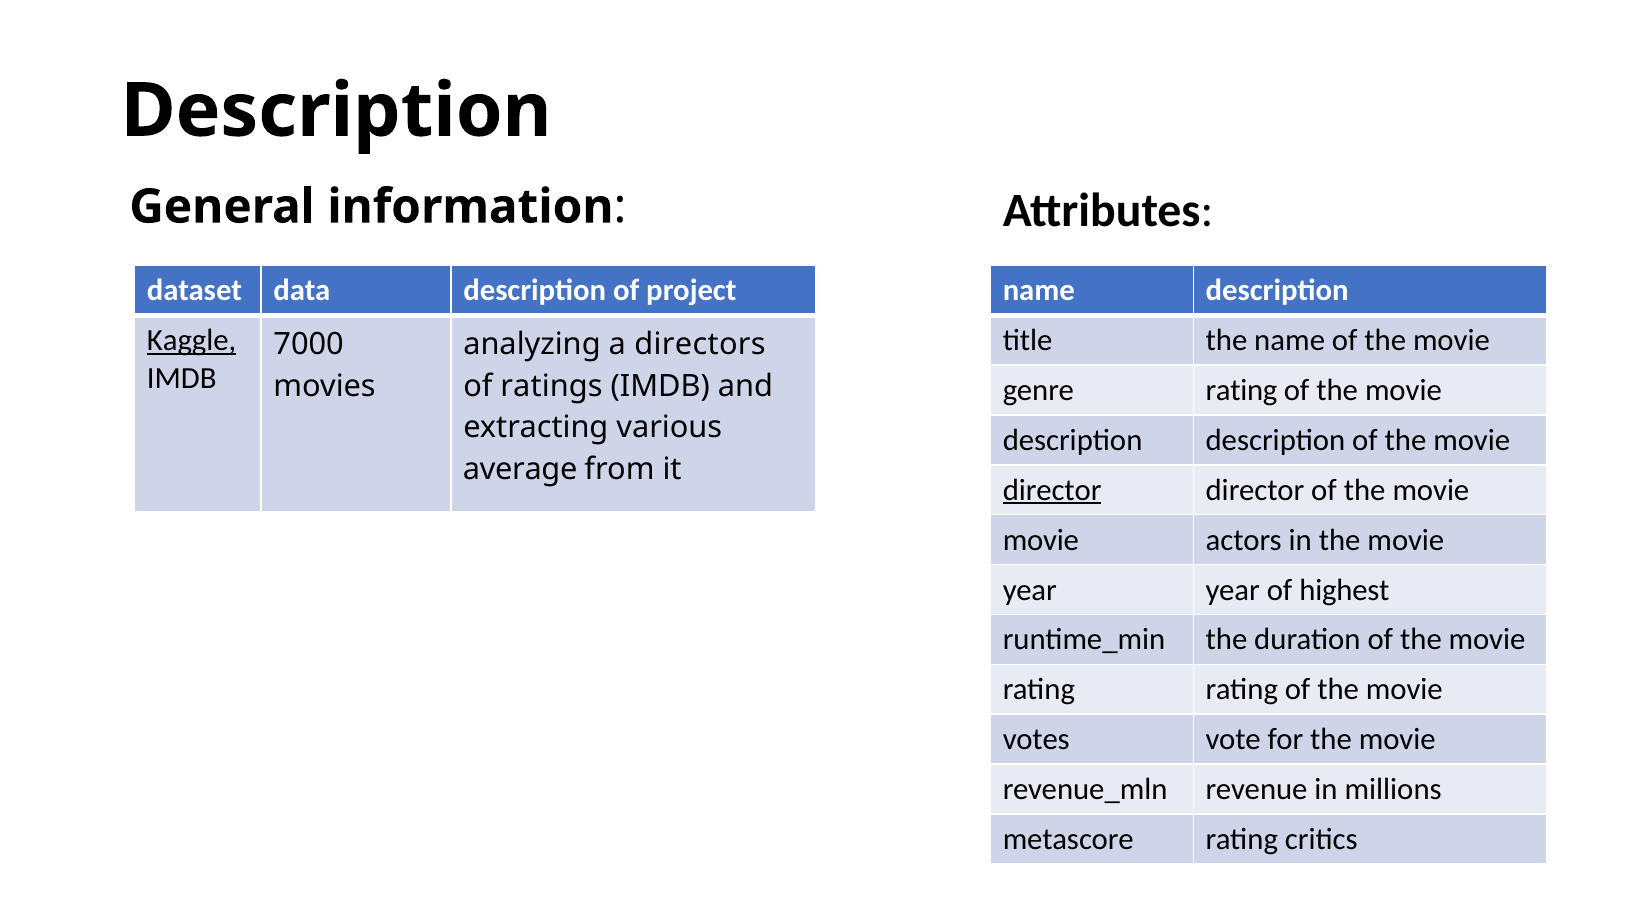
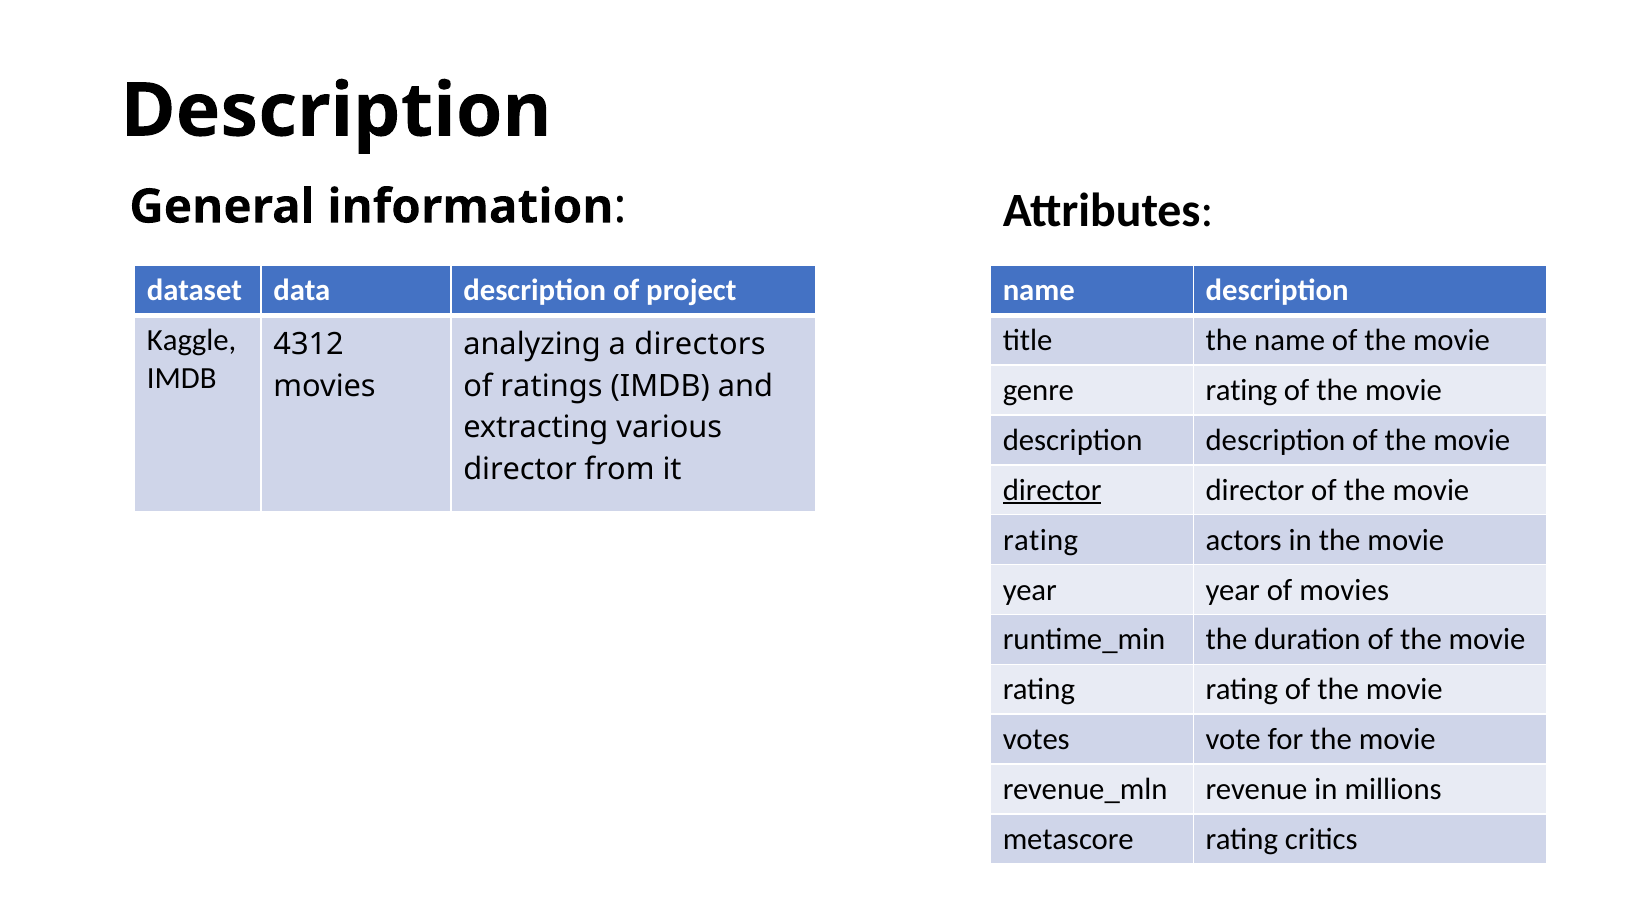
Kaggle underline: present -> none
7000: 7000 -> 4312
average at (520, 470): average -> director
movie at (1041, 540): movie -> rating
of highest: highest -> movies
